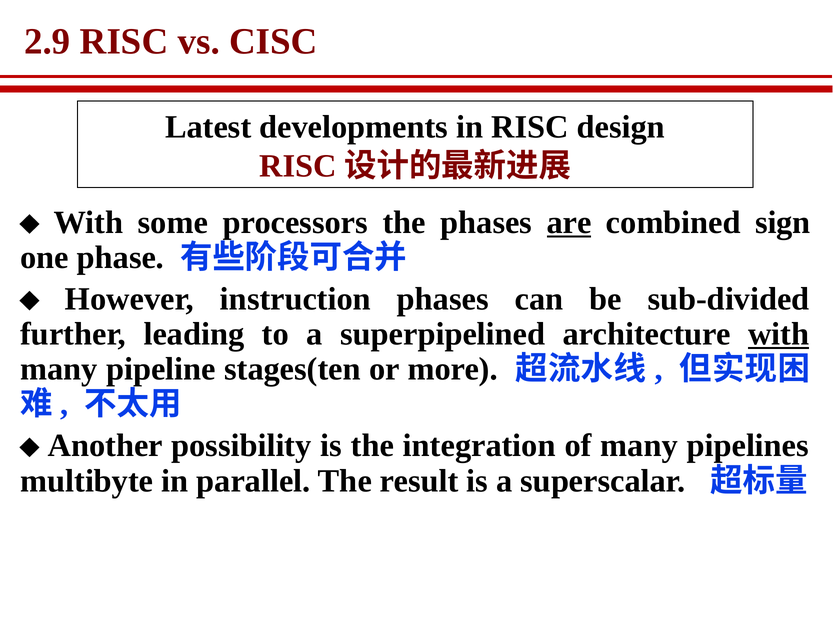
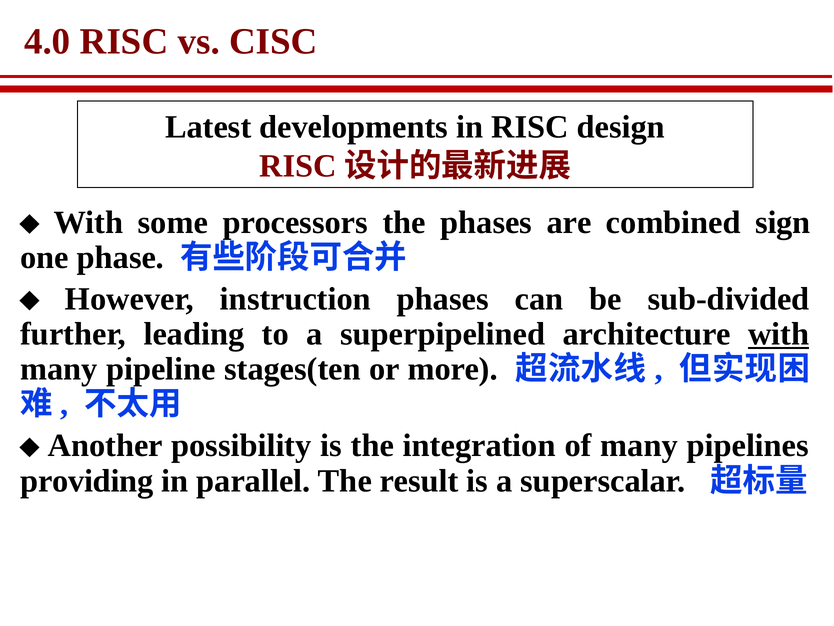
2.9: 2.9 -> 4.0
are underline: present -> none
multibyte: multibyte -> providing
